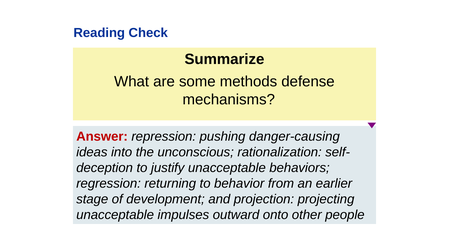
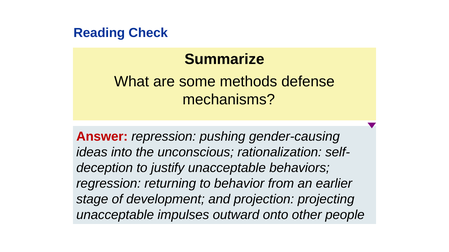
danger-causing: danger-causing -> gender-causing
